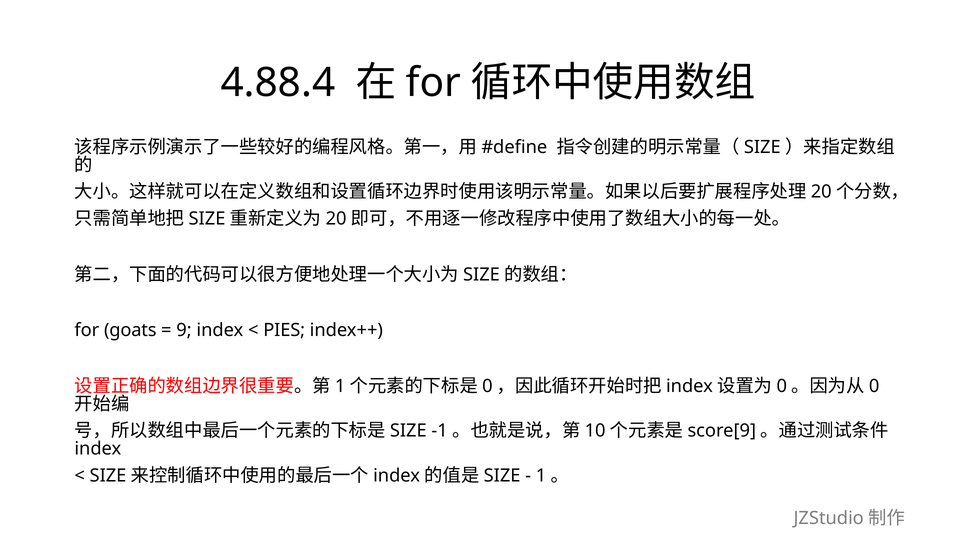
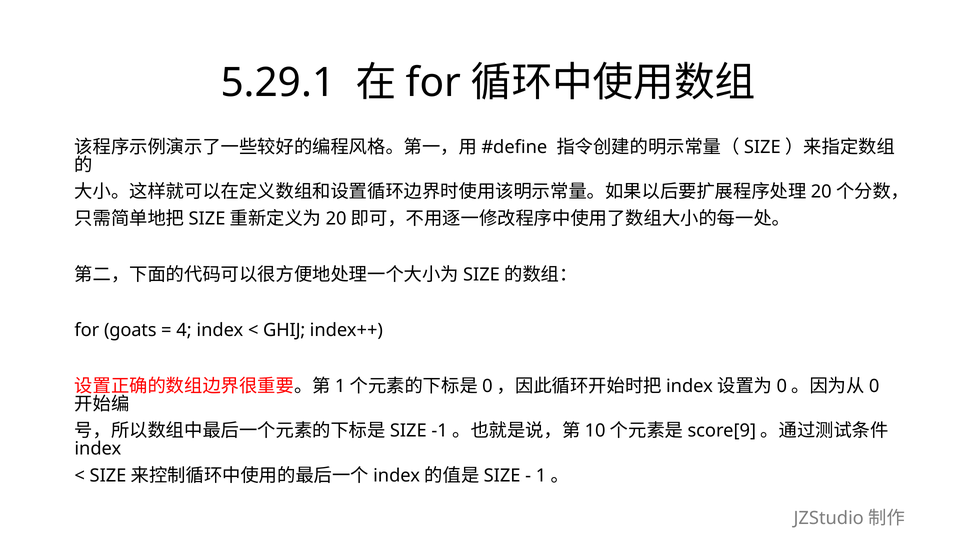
4.88.4: 4.88.4 -> 5.29.1
9: 9 -> 4
PIES: PIES -> GHIJ
